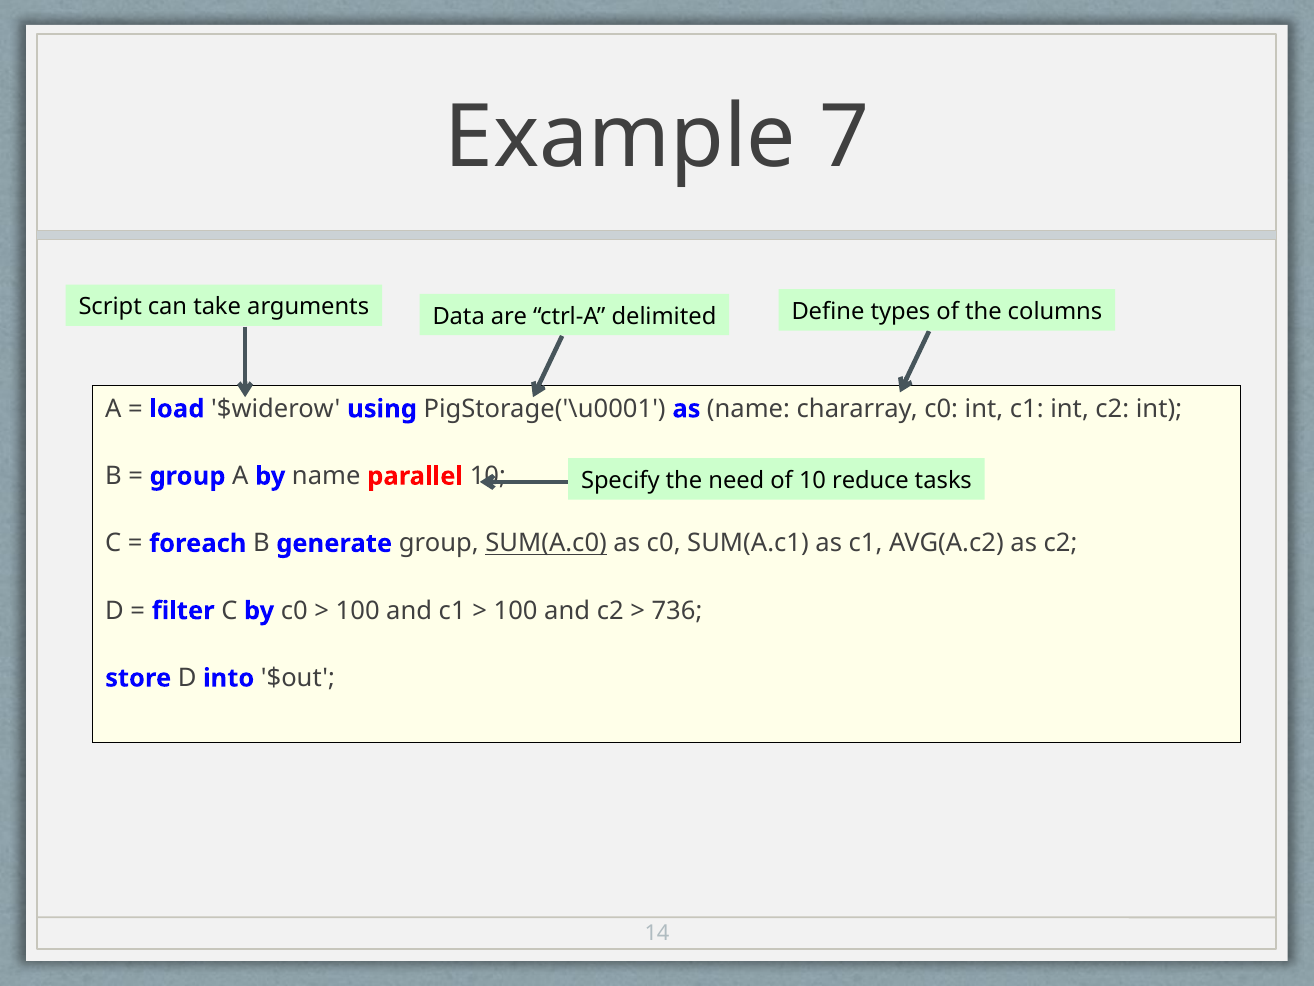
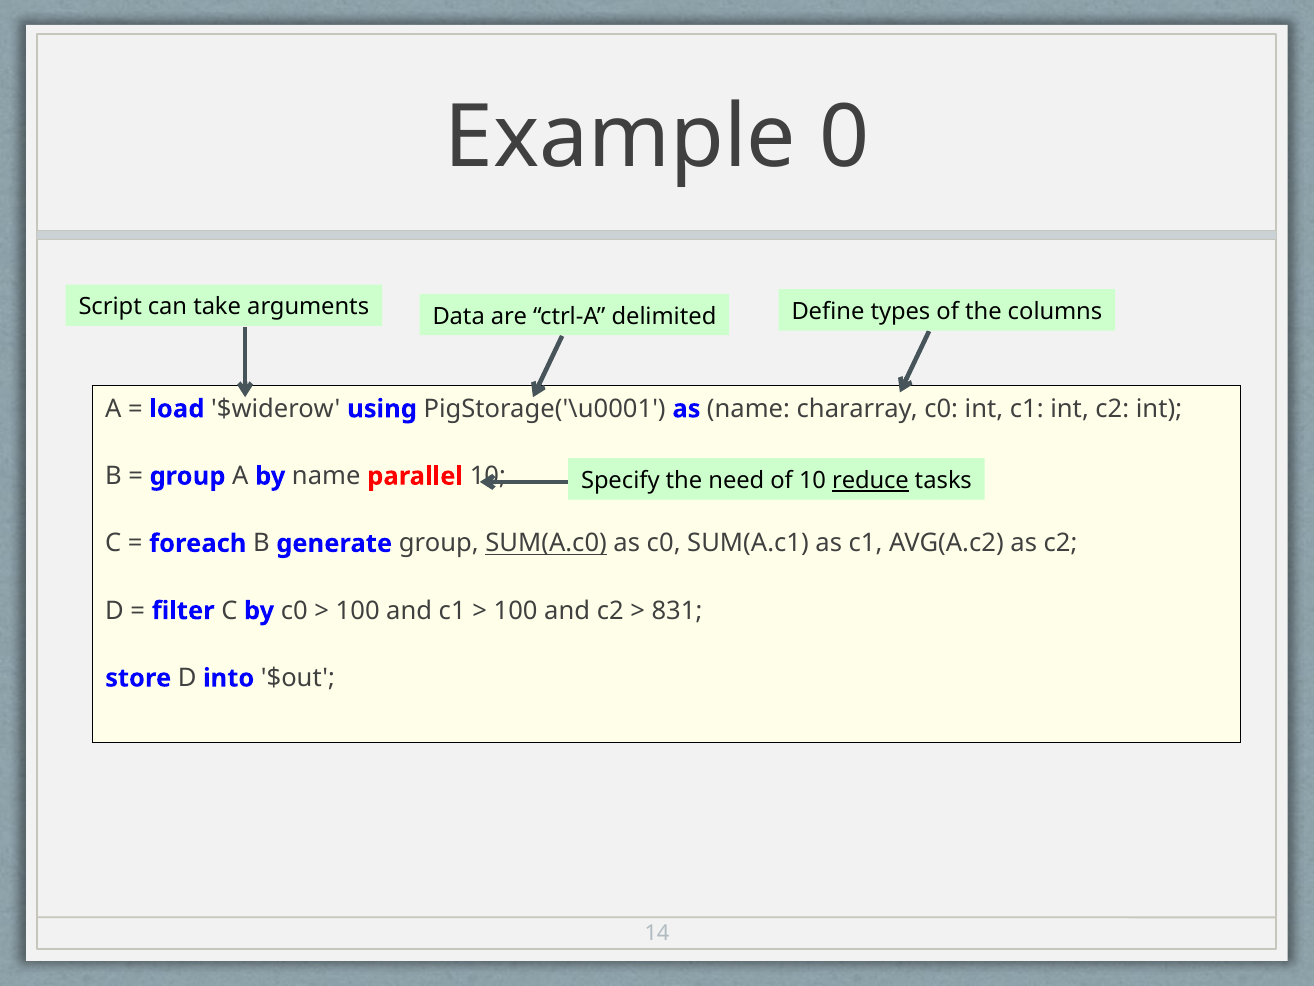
7: 7 -> 0
reduce underline: none -> present
736: 736 -> 831
